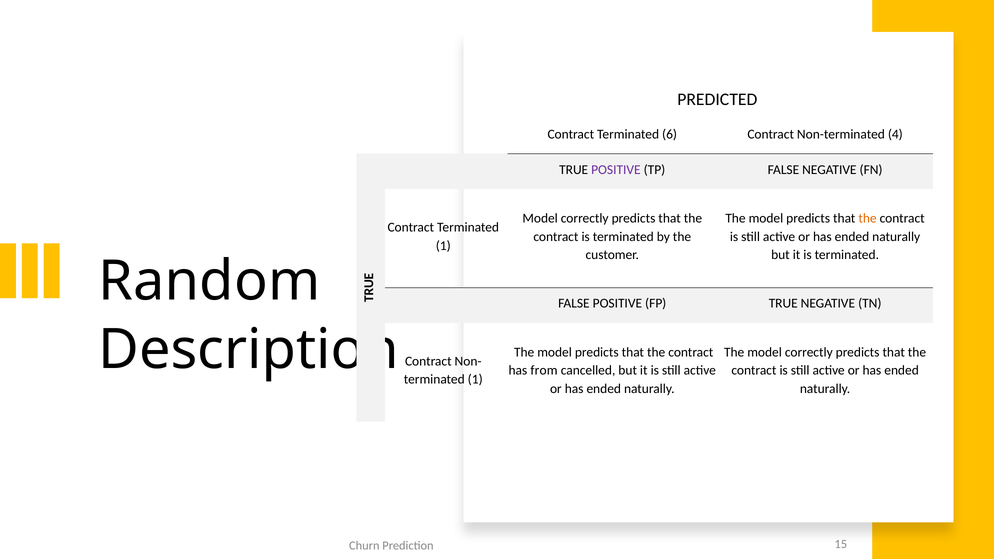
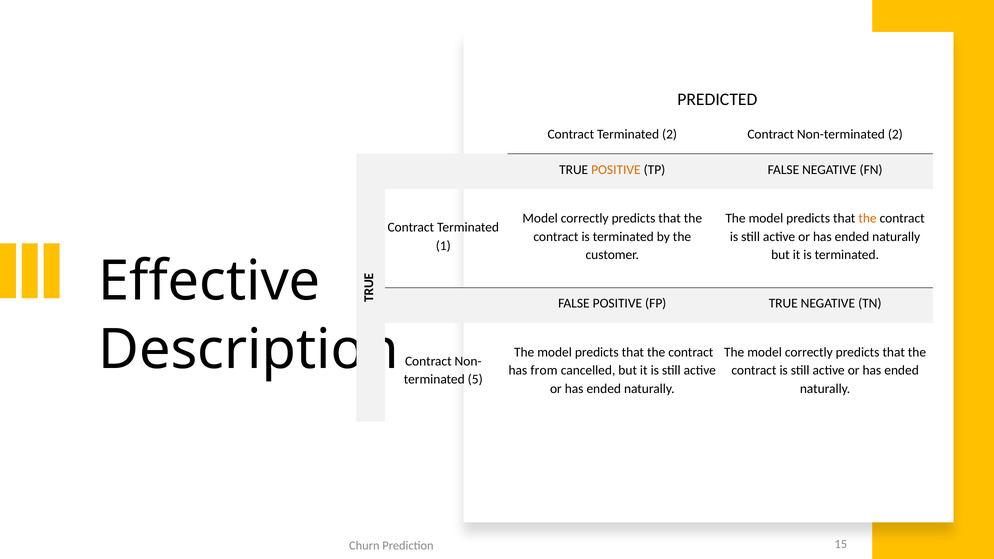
Terminated 6: 6 -> 2
Non-terminated 4: 4 -> 2
POSITIVE at (616, 170) colour: purple -> orange
Random: Random -> Effective
1 at (475, 380): 1 -> 5
